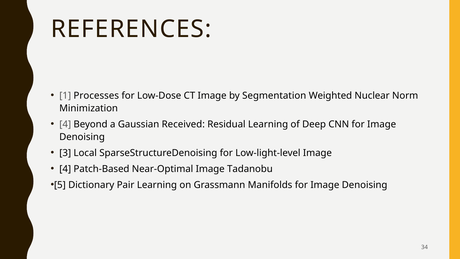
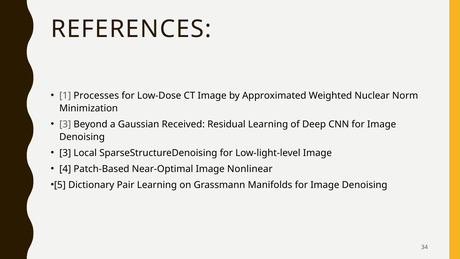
Segmentation: Segmentation -> Approximated
4 at (65, 124): 4 -> 3
Tadanobu: Tadanobu -> Nonlinear
